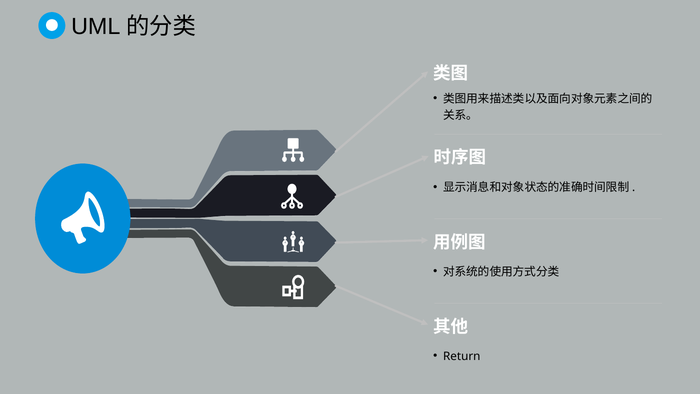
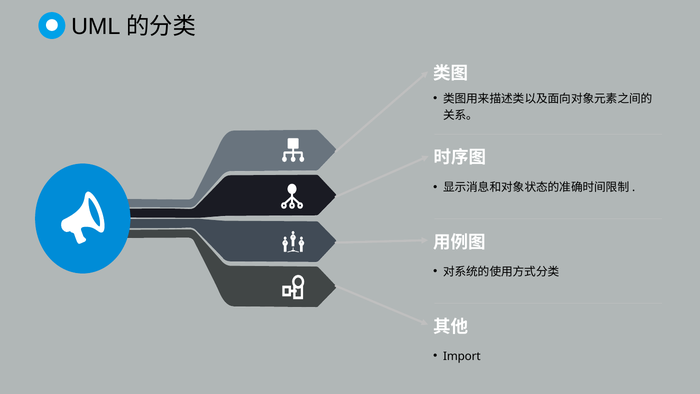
Return: Return -> Import
